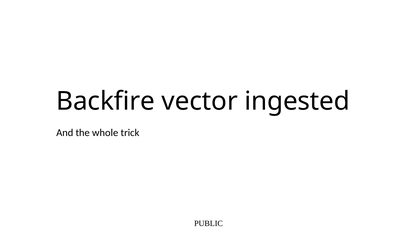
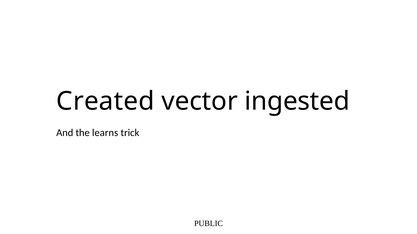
Backfire: Backfire -> Created
whole: whole -> learns
